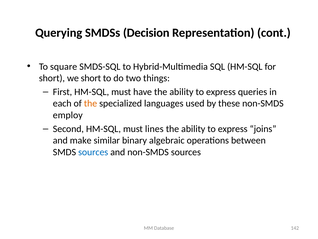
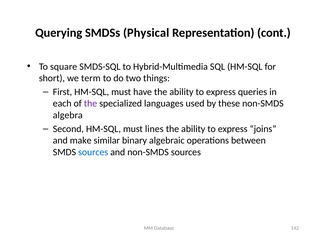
Decision: Decision -> Physical
we short: short -> term
the at (91, 103) colour: orange -> purple
employ: employ -> algebra
